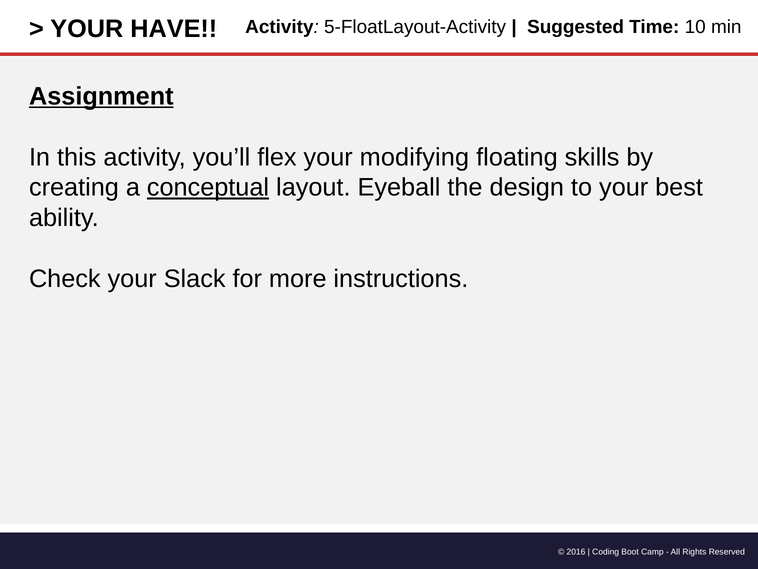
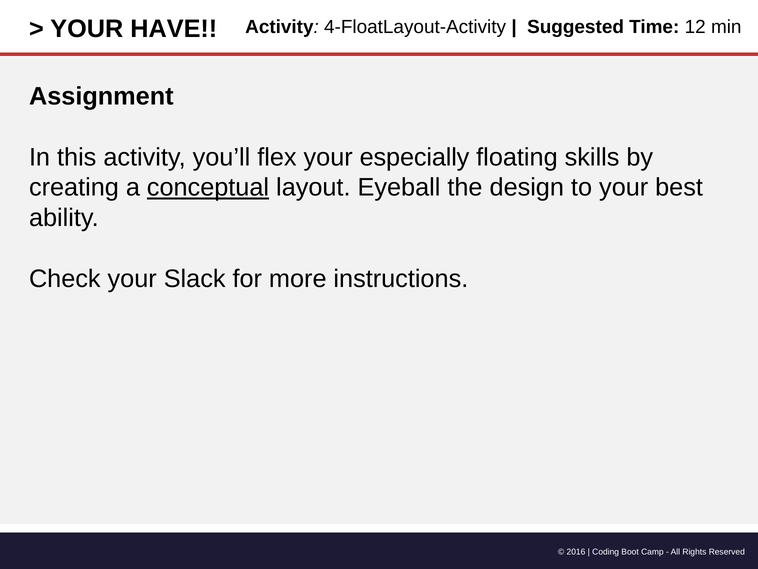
5-FloatLayout-Activity: 5-FloatLayout-Activity -> 4-FloatLayout-Activity
10: 10 -> 12
Assignment underline: present -> none
modifying: modifying -> especially
